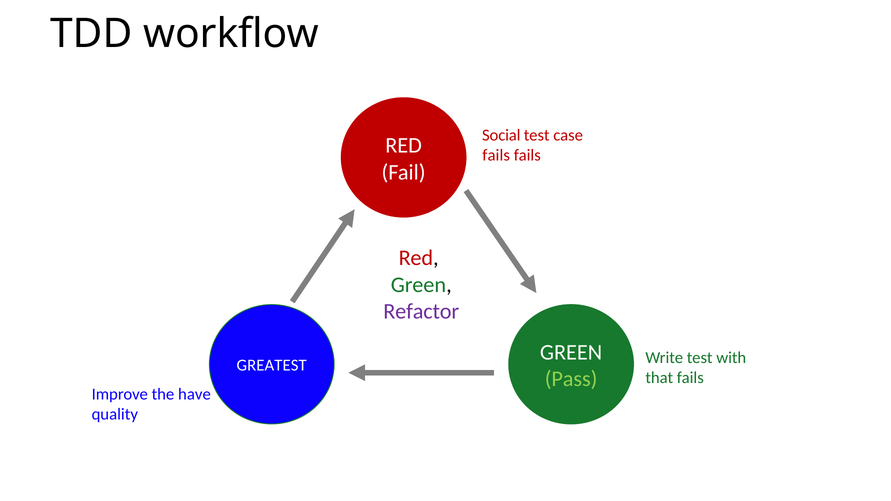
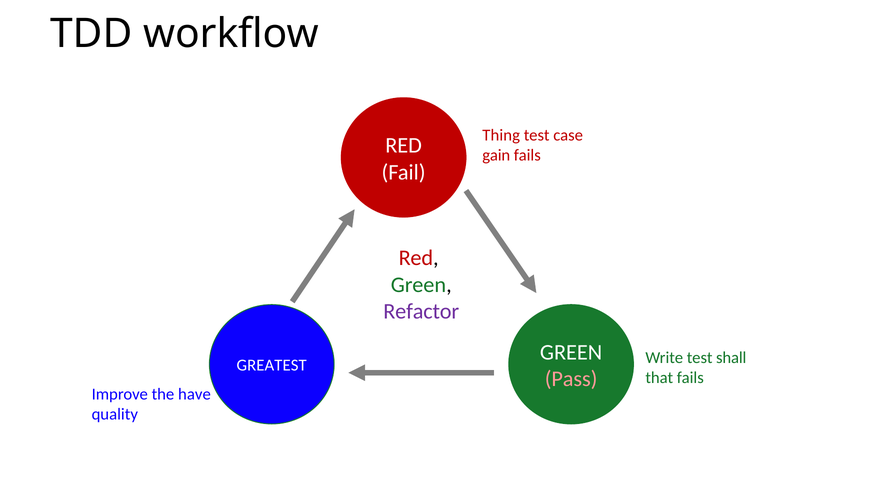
Social: Social -> Thing
fails at (496, 155): fails -> gain
with: with -> shall
Pass colour: light green -> pink
